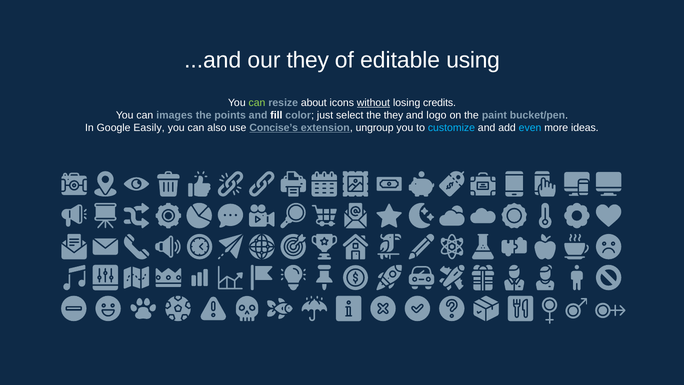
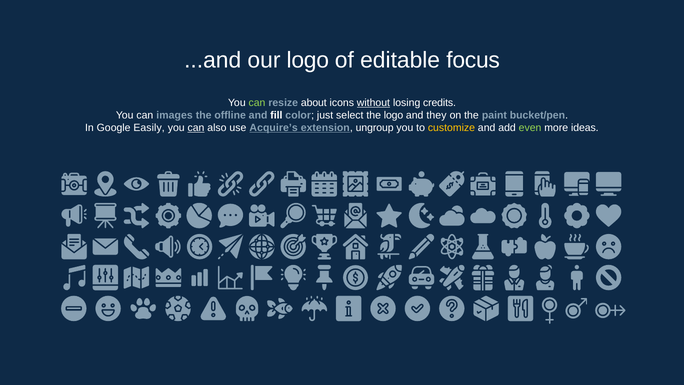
our they: they -> logo
using: using -> focus
points: points -> offline
the they: they -> logo
logo: logo -> they
can at (196, 128) underline: none -> present
Concise’s: Concise’s -> Acquire’s
customize colour: light blue -> yellow
even colour: light blue -> light green
